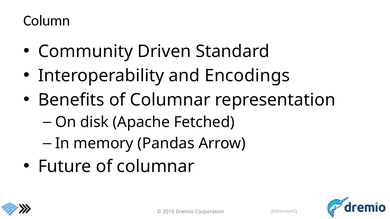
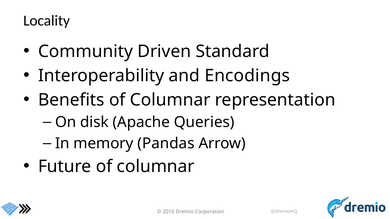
Column: Column -> Locality
Fetched: Fetched -> Queries
